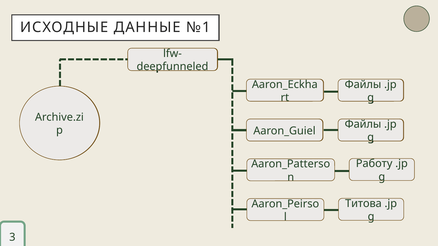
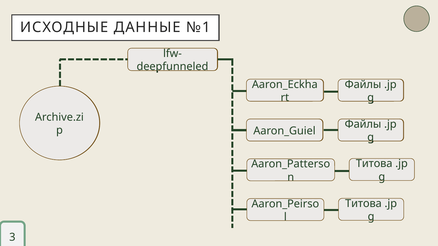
Работу at (374, 164): Работу -> Титова
